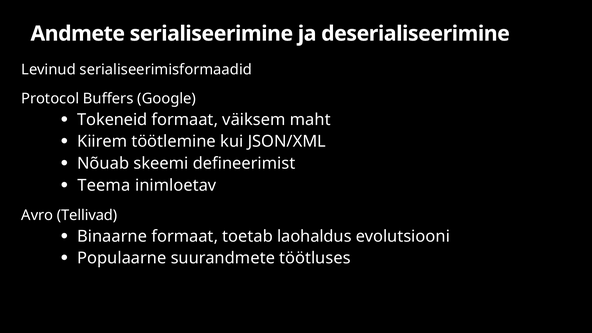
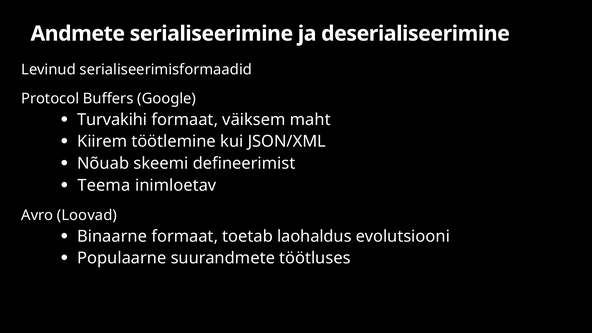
Tokeneid: Tokeneid -> Turvakihi
Tellivad: Tellivad -> Loovad
